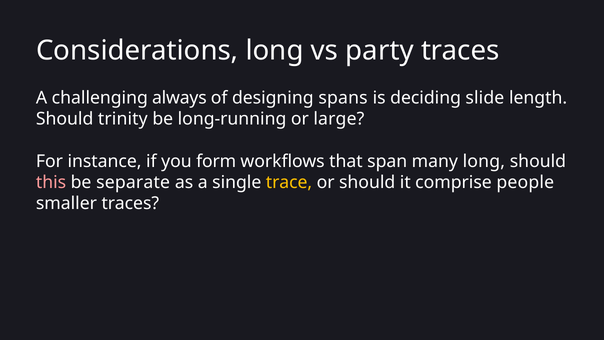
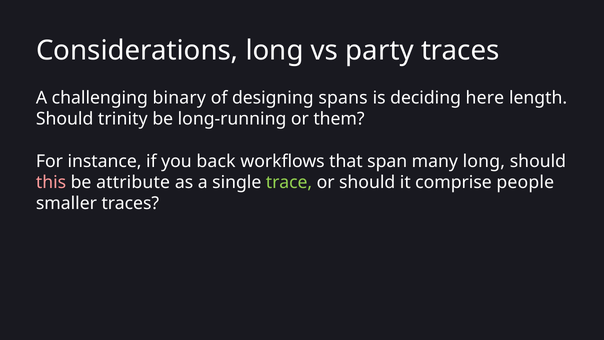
always: always -> binary
slide: slide -> here
large: large -> them
form: form -> back
separate: separate -> attribute
trace colour: yellow -> light green
